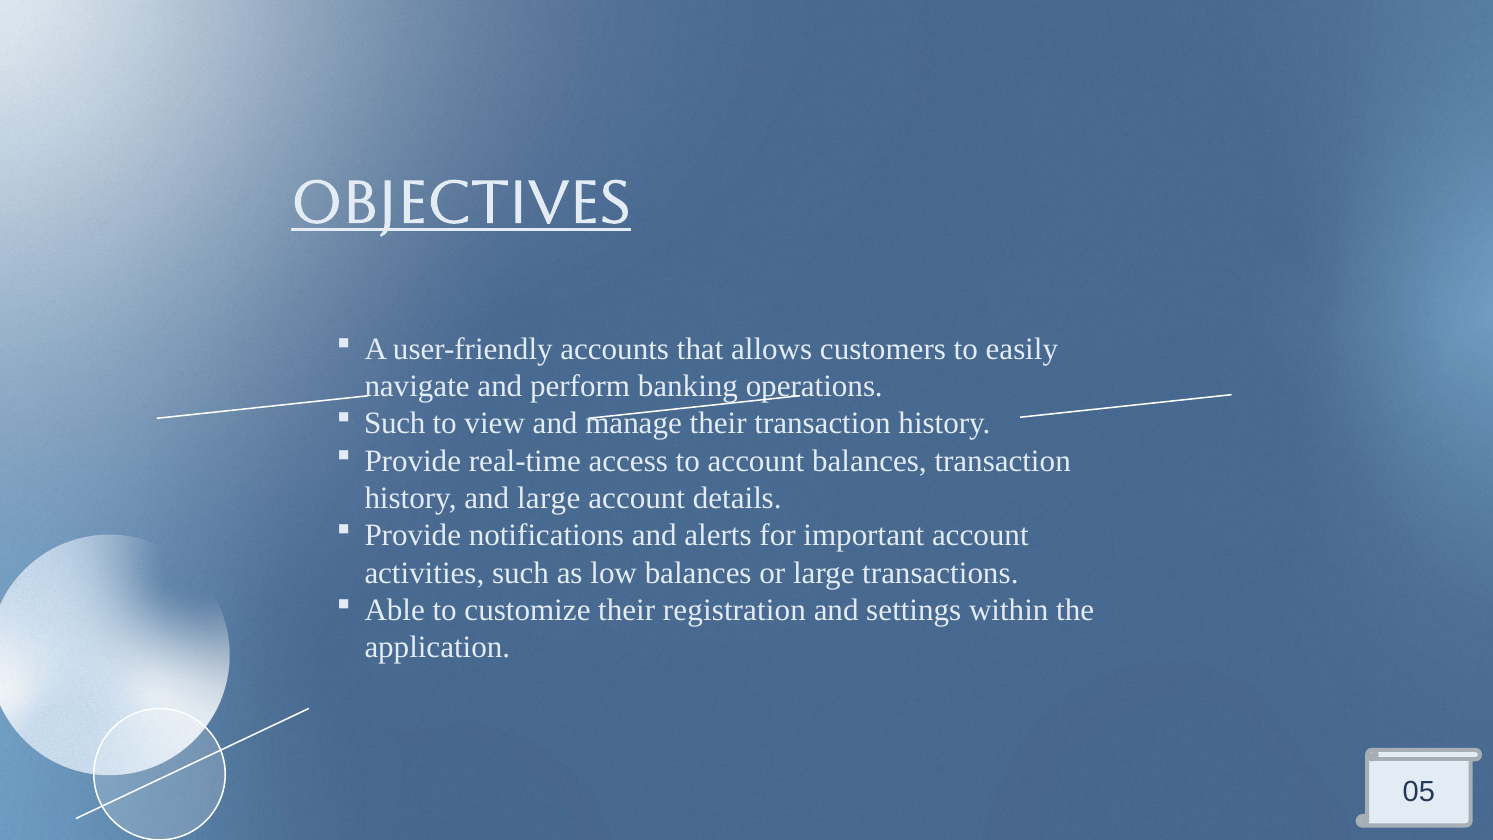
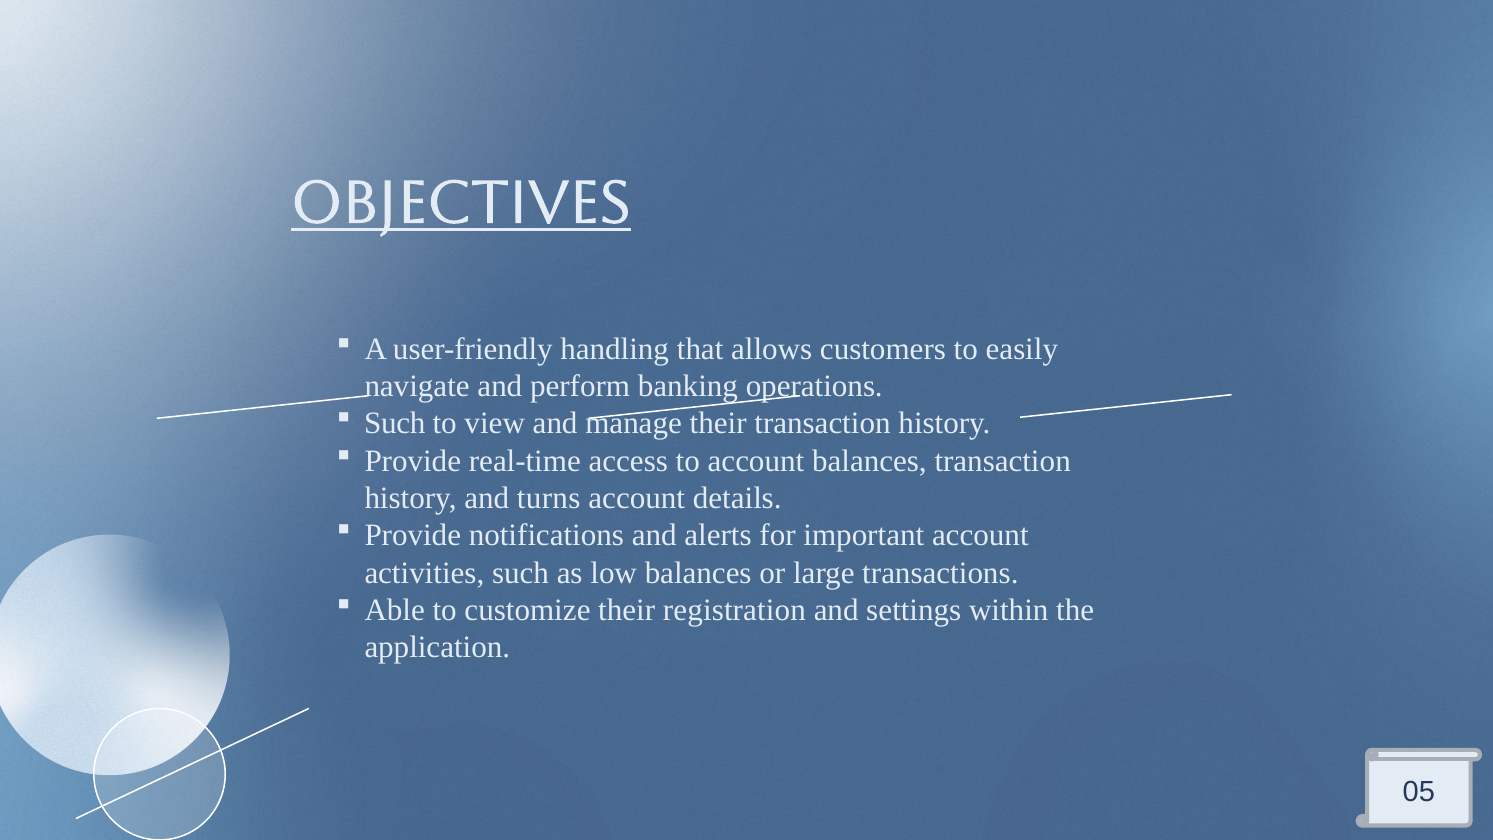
accounts: accounts -> handling
and large: large -> turns
